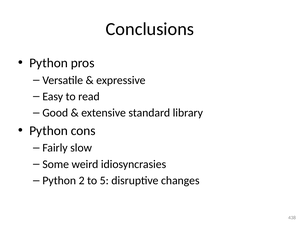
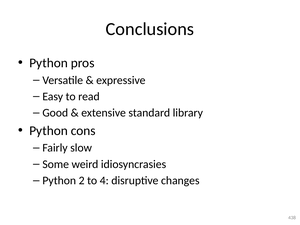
5: 5 -> 4
